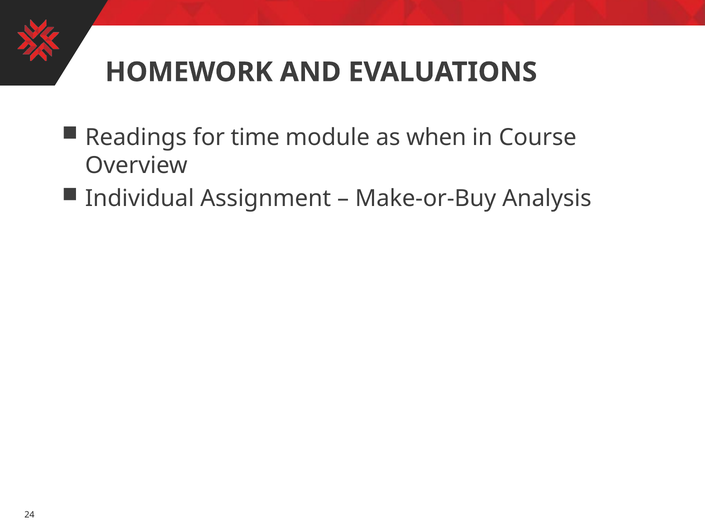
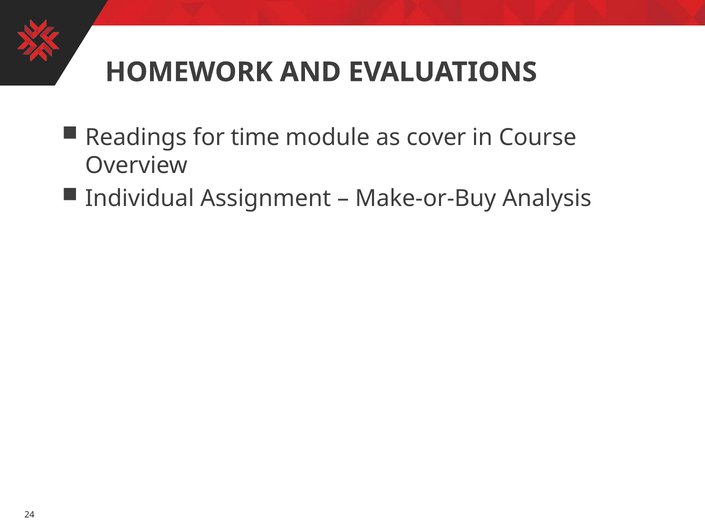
when: when -> cover
